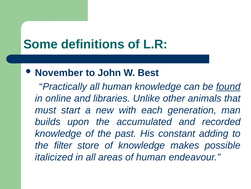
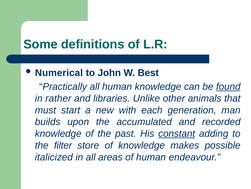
November: November -> Numerical
online: online -> rather
constant underline: none -> present
